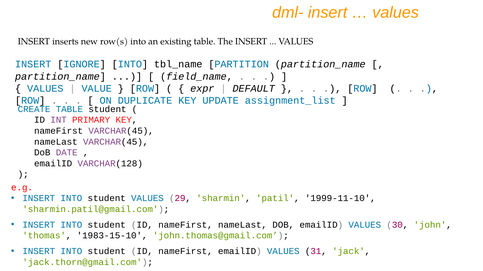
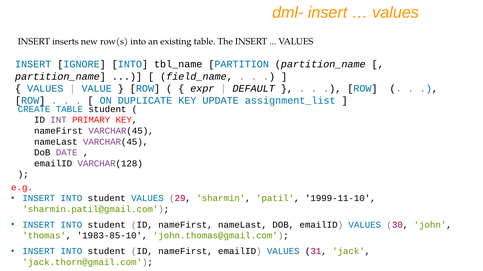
1983-15-10: 1983-15-10 -> 1983-85-10
